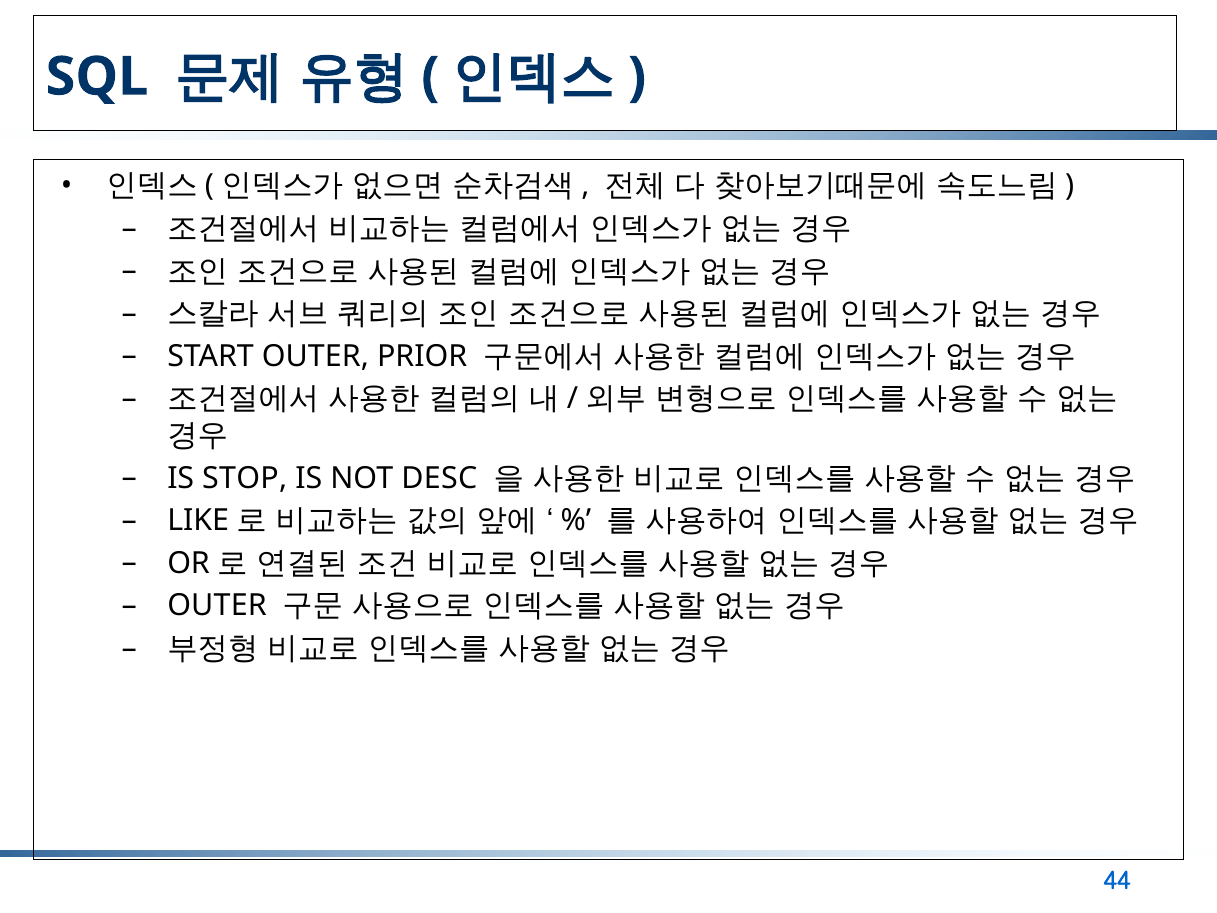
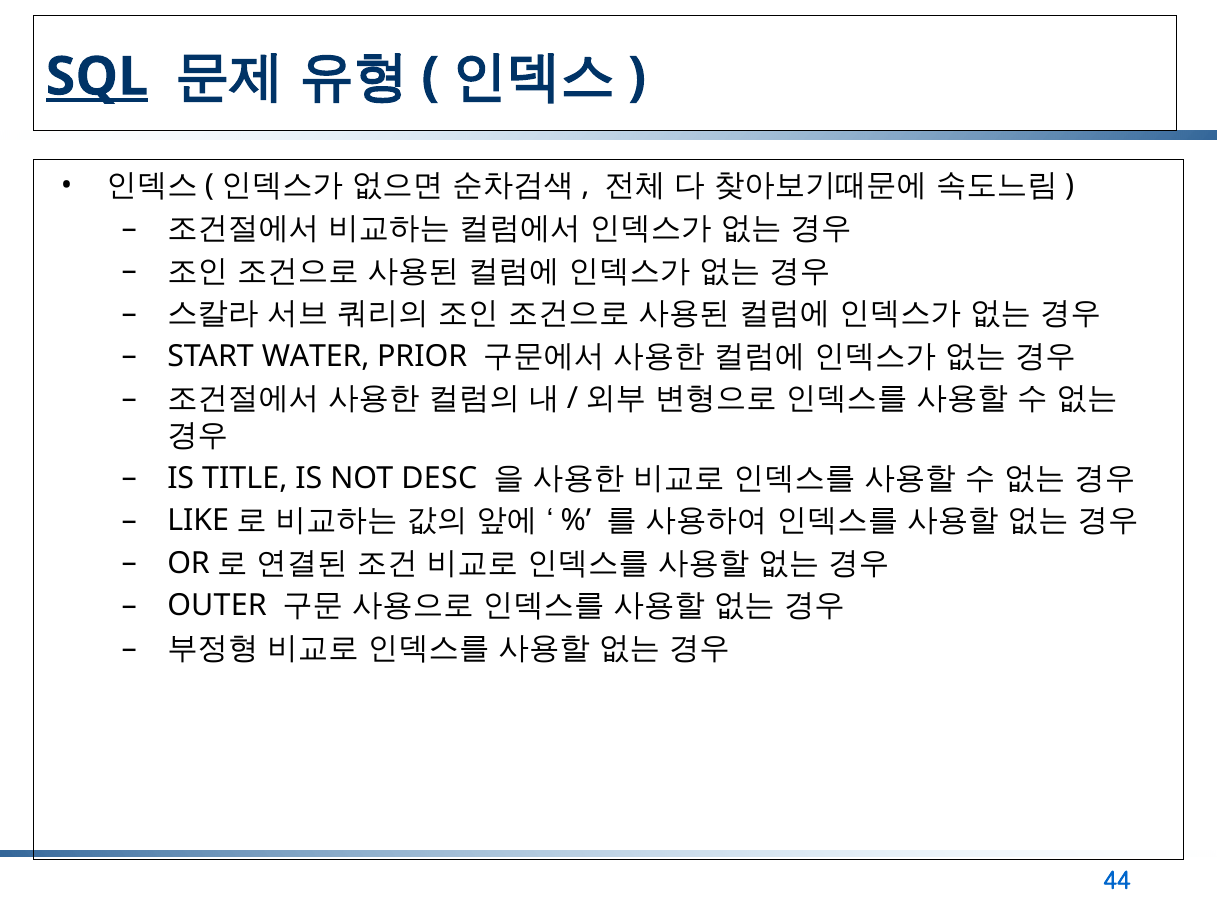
SQL underline: none -> present
START OUTER: OUTER -> WATER
STOP: STOP -> TITLE
